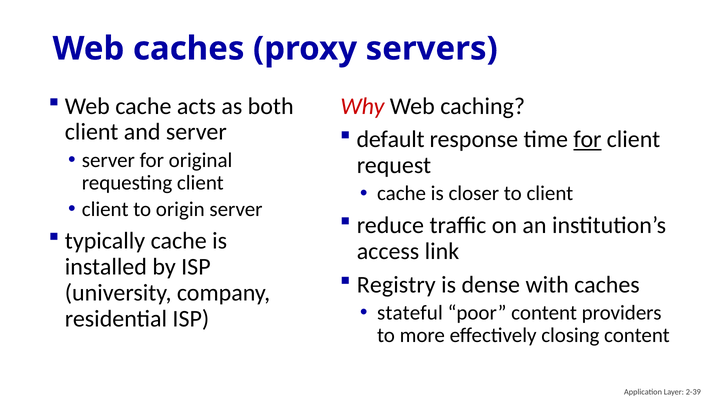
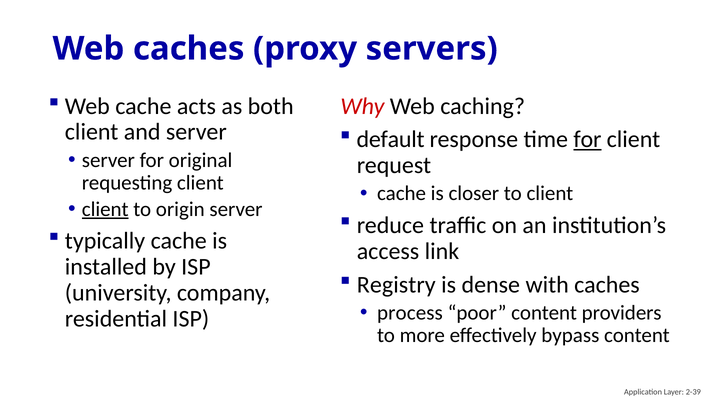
client at (105, 209) underline: none -> present
stateful: stateful -> process
closing: closing -> bypass
